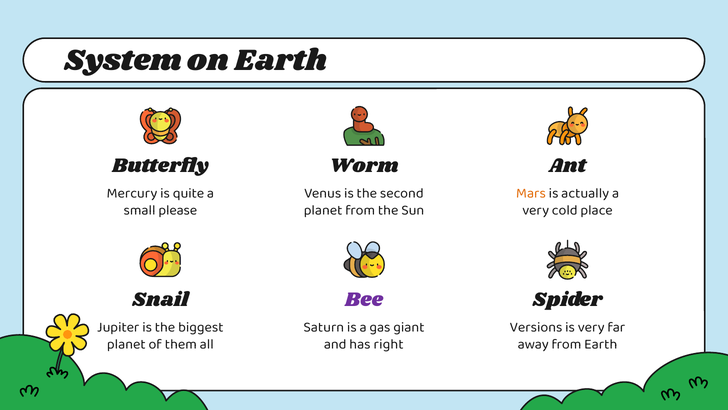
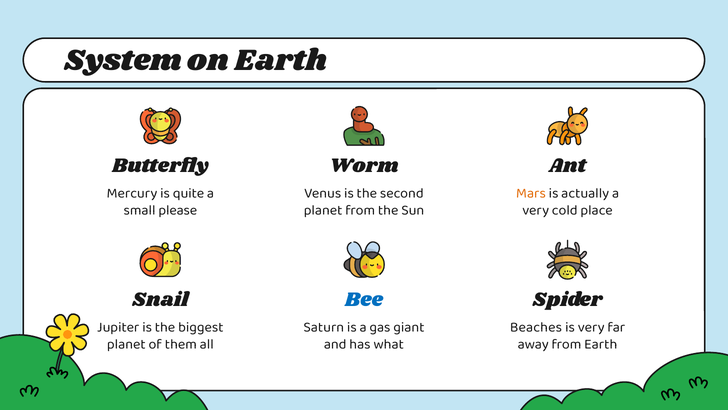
Bee colour: purple -> blue
Versions: Versions -> Beaches
right: right -> what
